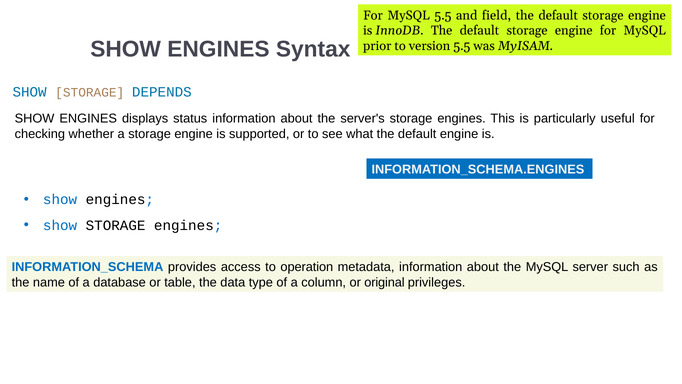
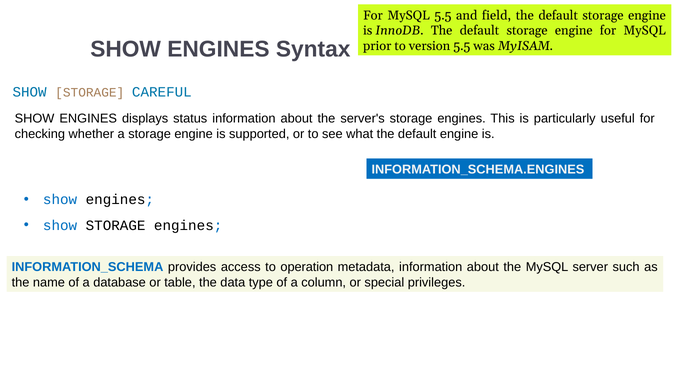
DEPENDS: DEPENDS -> CAREFUL
original: original -> special
